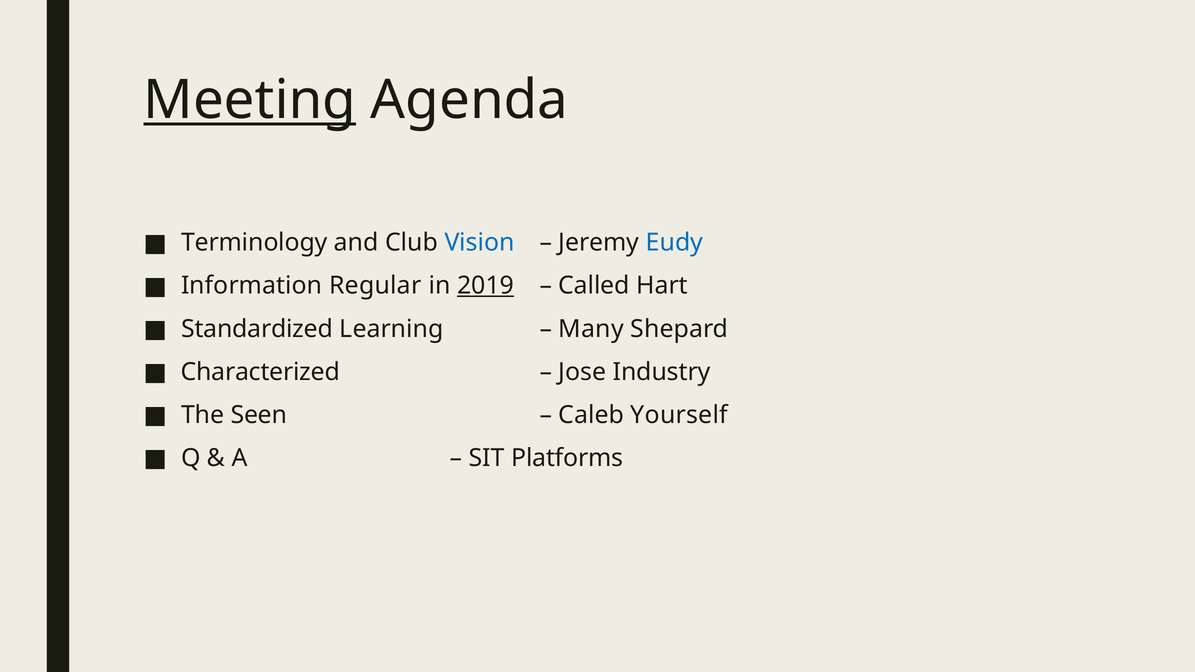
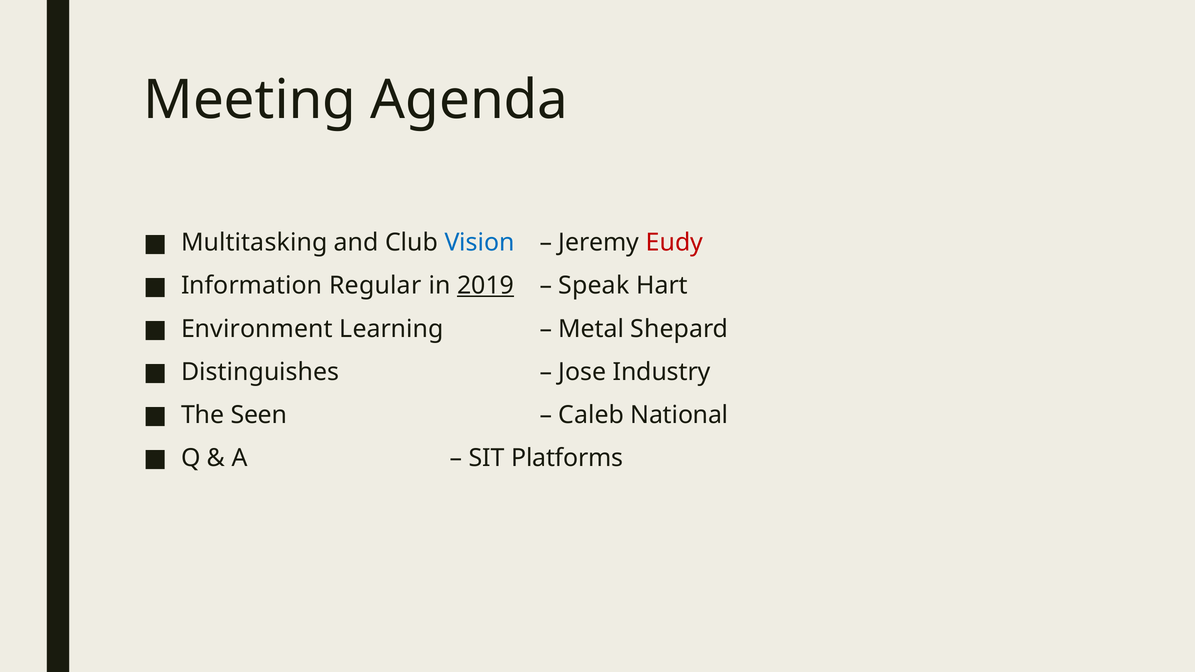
Meeting underline: present -> none
Terminology: Terminology -> Multitasking
Eudy colour: blue -> red
Called: Called -> Speak
Standardized: Standardized -> Environment
Many: Many -> Metal
Characterized: Characterized -> Distinguishes
Yourself: Yourself -> National
